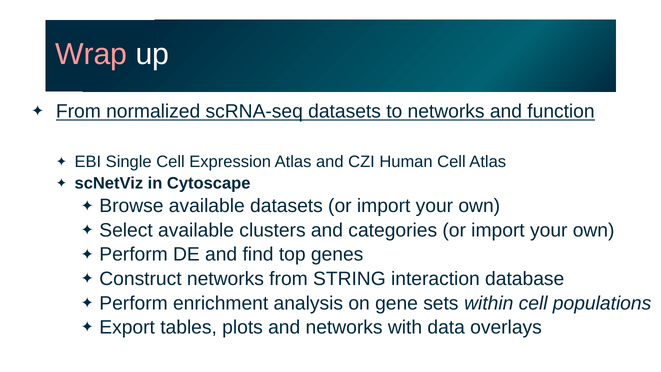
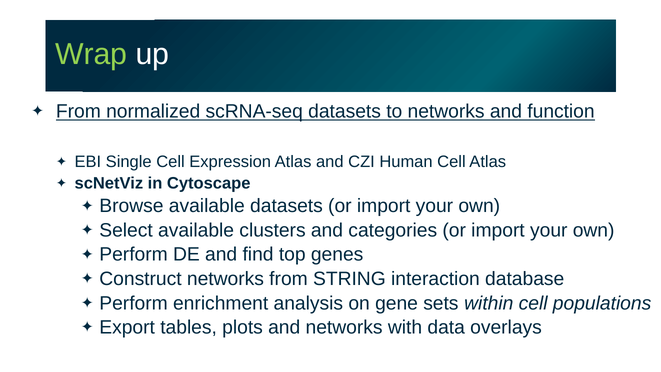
Wrap colour: pink -> light green
